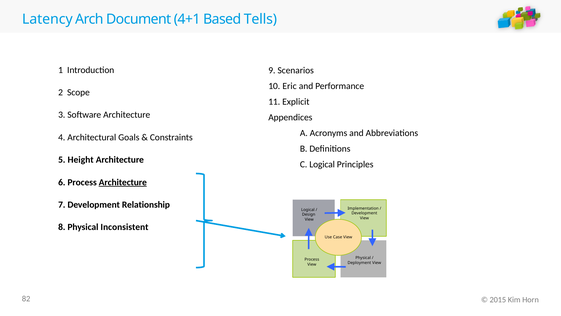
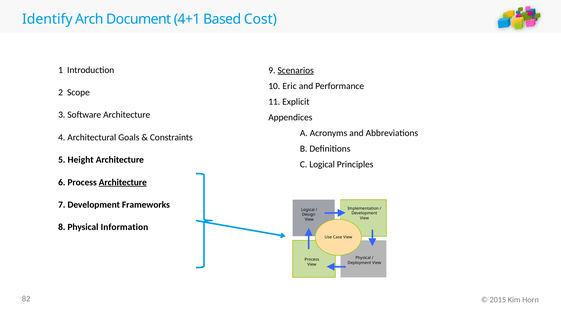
Latency: Latency -> Identify
Tells: Tells -> Cost
Scenarios underline: none -> present
Relationship: Relationship -> Frameworks
Inconsistent: Inconsistent -> Information
